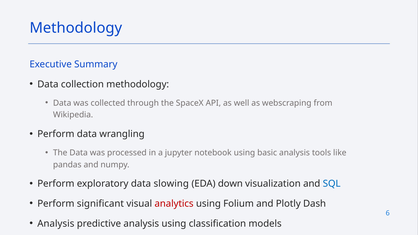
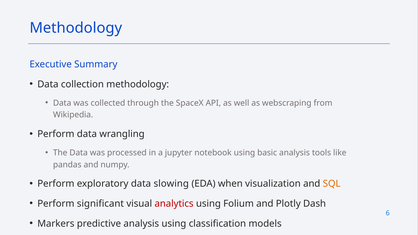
down: down -> when
SQL colour: blue -> orange
Analysis at (56, 224): Analysis -> Markers
